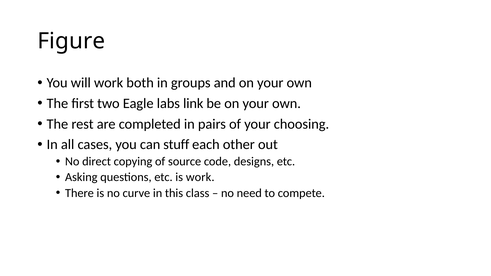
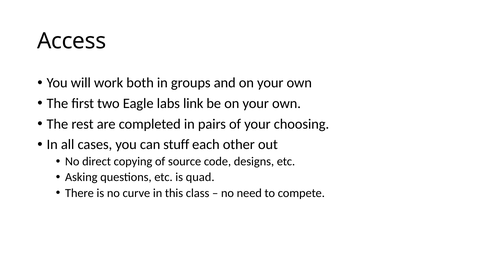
Figure: Figure -> Access
is work: work -> quad
